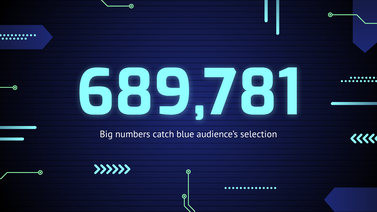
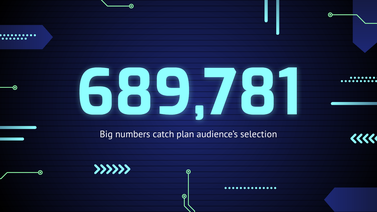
blue: blue -> plan
